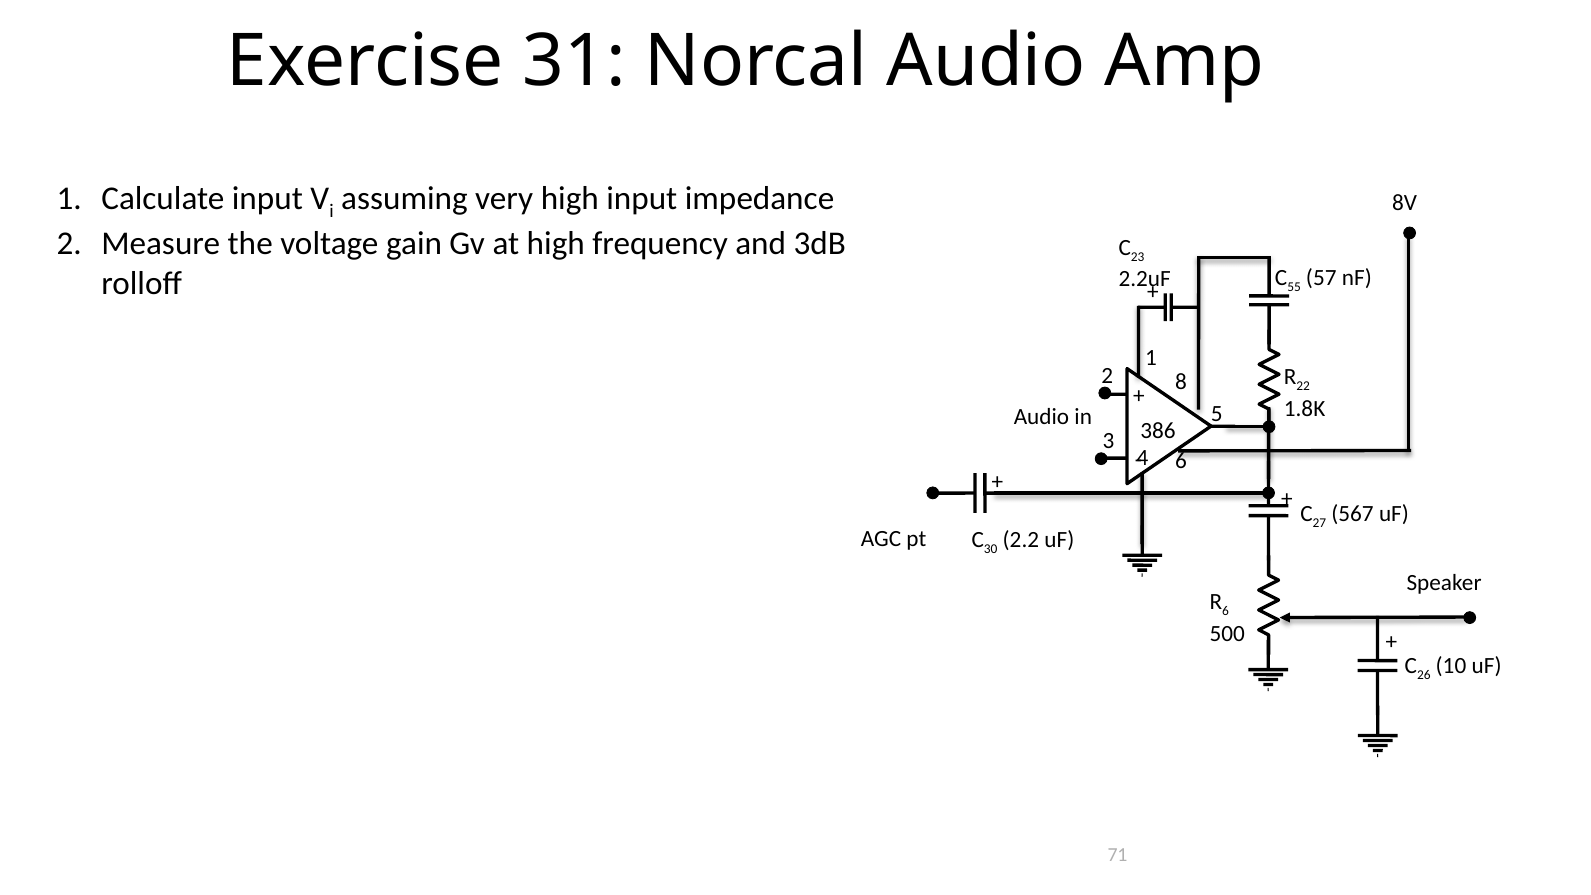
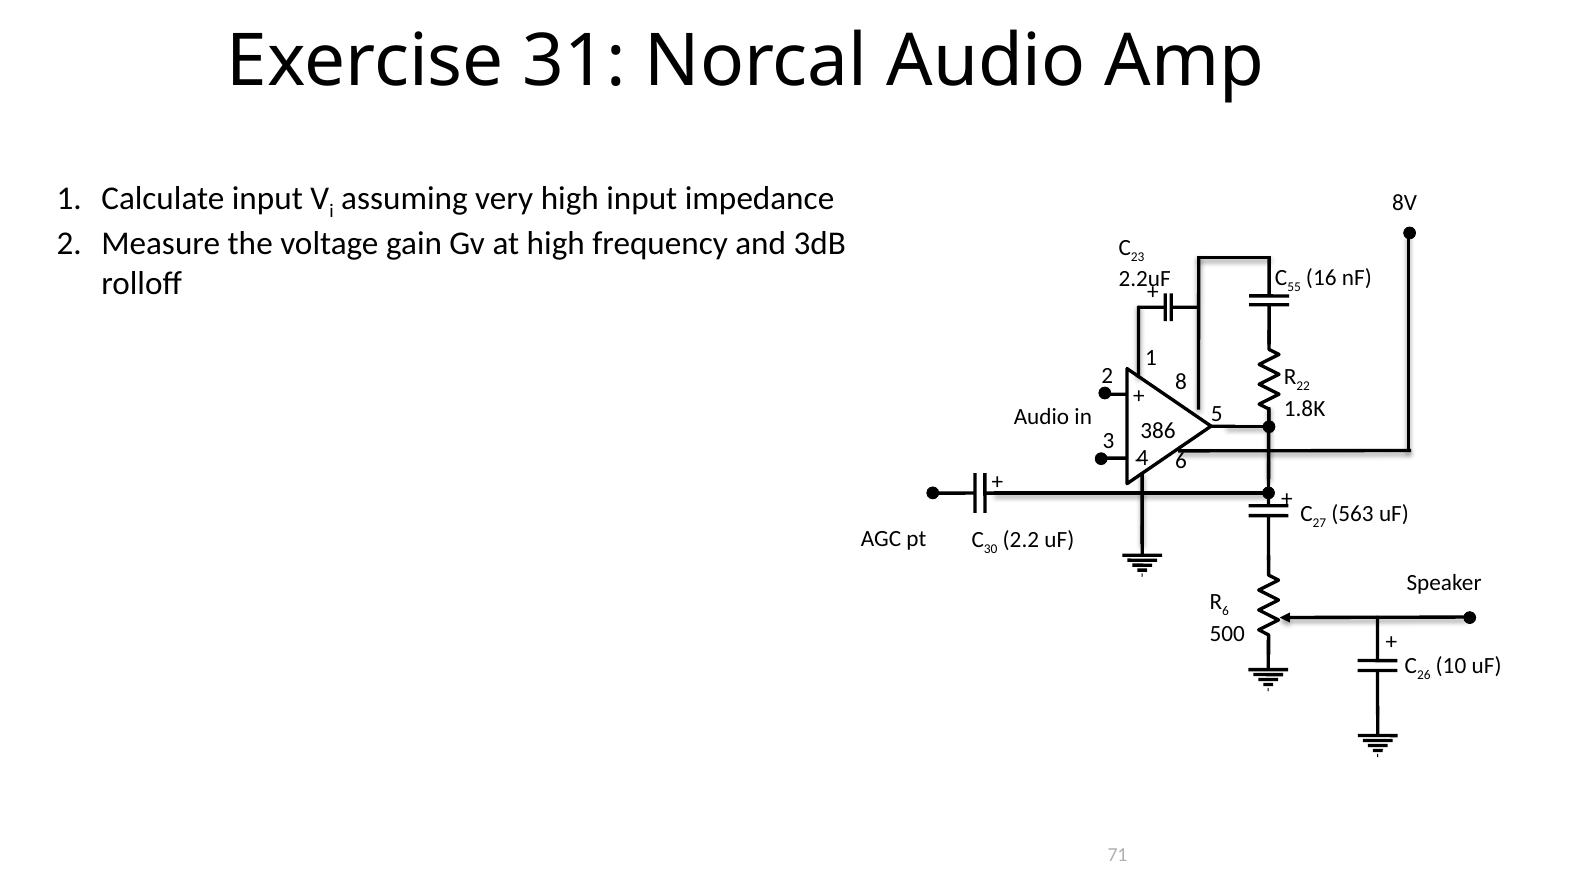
57: 57 -> 16
567: 567 -> 563
